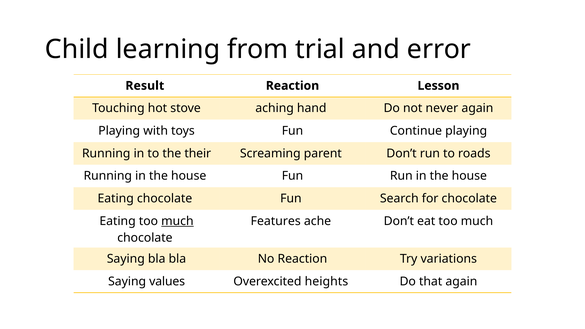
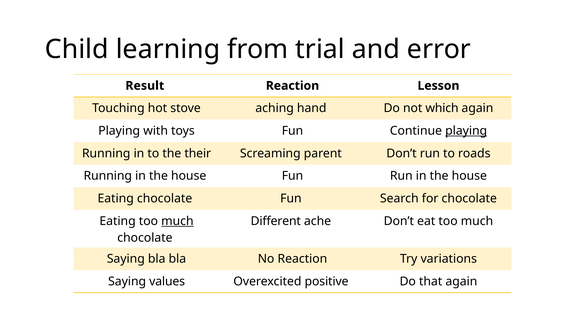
never: never -> which
playing at (466, 131) underline: none -> present
Features: Features -> Different
heights: heights -> positive
